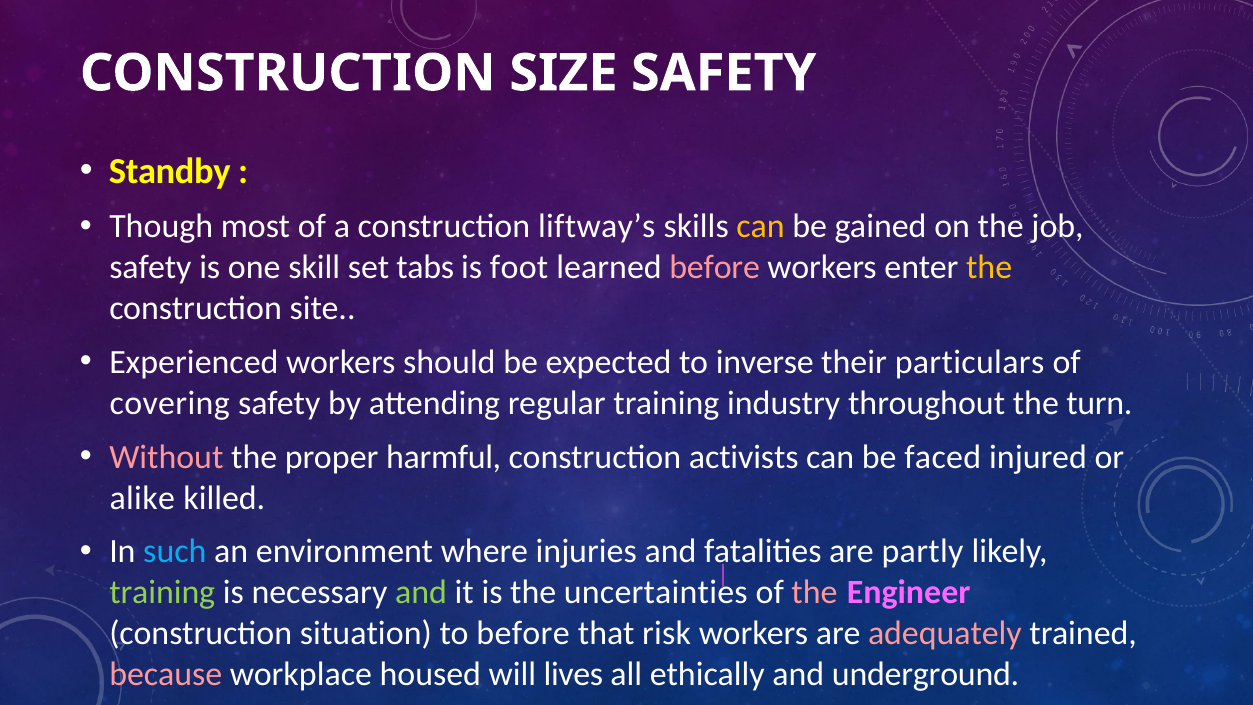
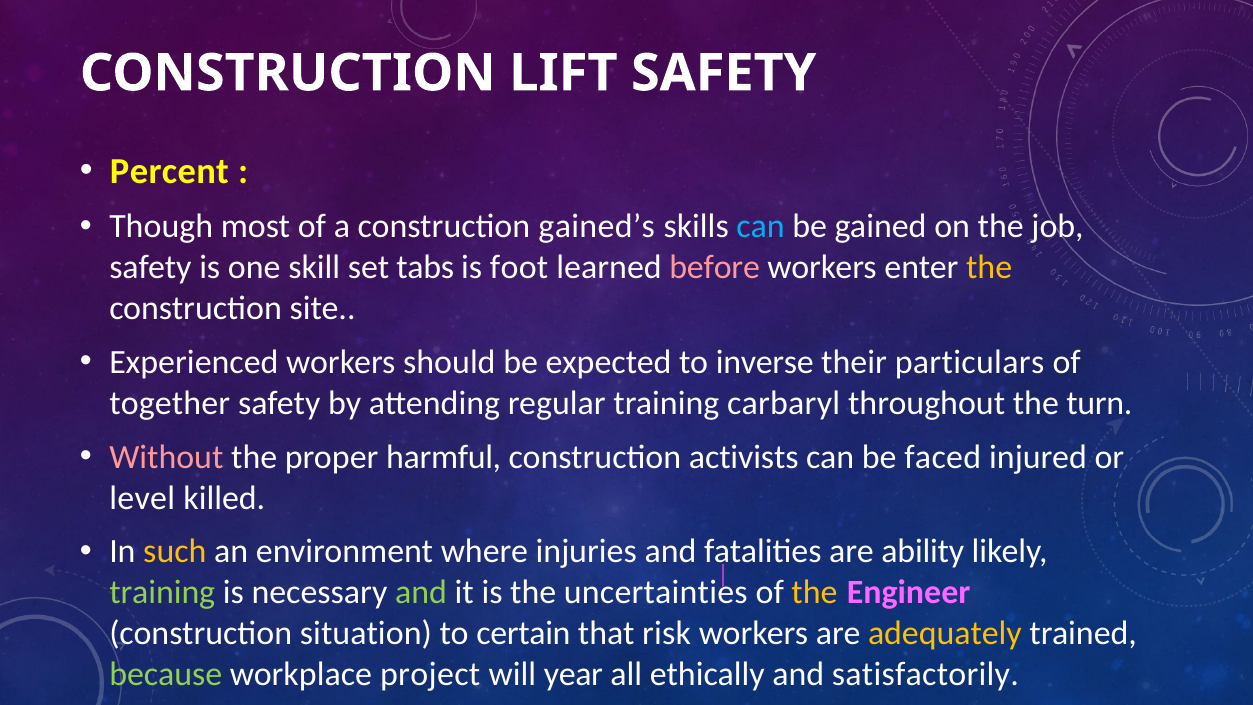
SIZE: SIZE -> LIFT
Standby: Standby -> Percent
liftway’s: liftway’s -> gained’s
can at (761, 227) colour: yellow -> light blue
covering: covering -> together
industry: industry -> carbaryl
alike: alike -> level
such colour: light blue -> yellow
partly: partly -> ability
the at (815, 592) colour: pink -> yellow
to before: before -> certain
adequately colour: pink -> yellow
because colour: pink -> light green
housed: housed -> project
lives: lives -> year
underground: underground -> satisfactorily
